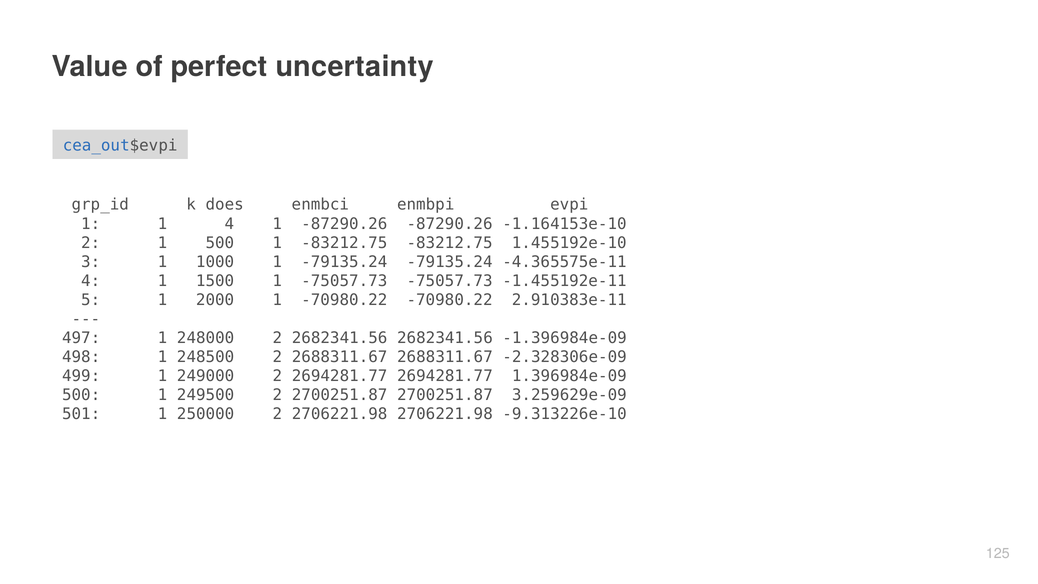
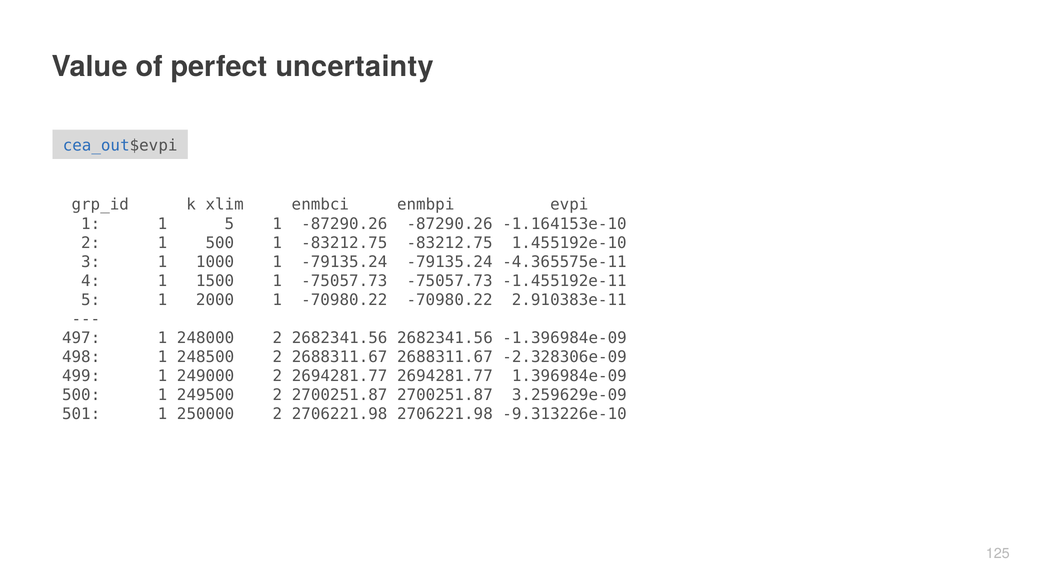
does: does -> xlim
1 4: 4 -> 5
